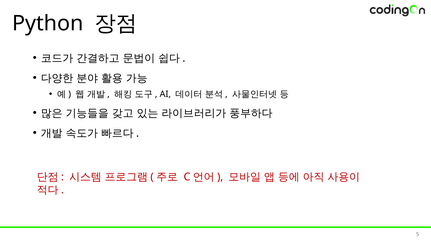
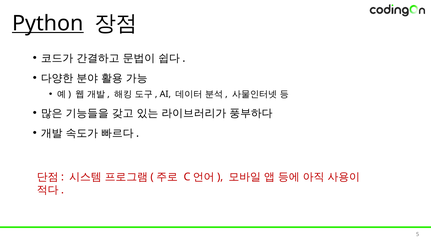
Python underline: none -> present
